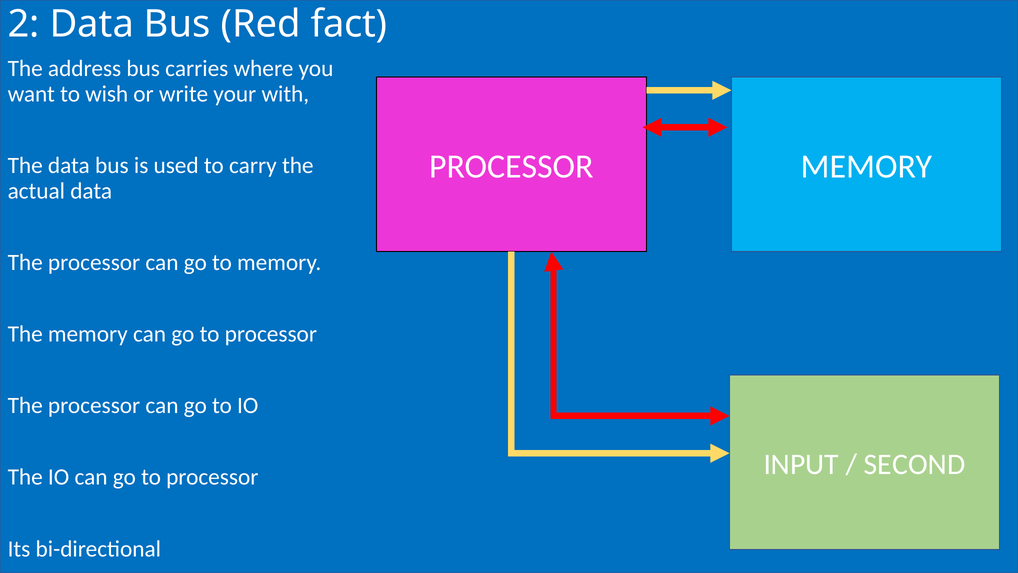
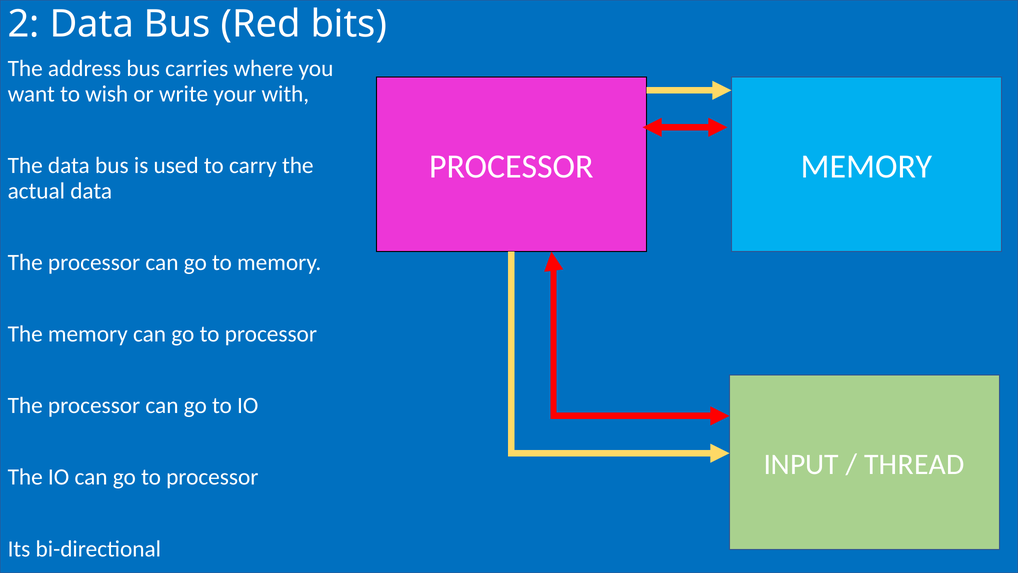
fact: fact -> bits
SECOND: SECOND -> THREAD
